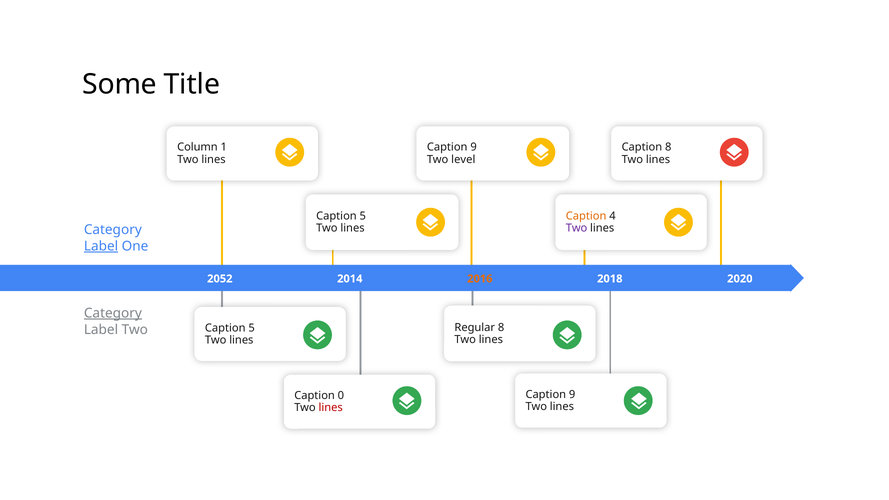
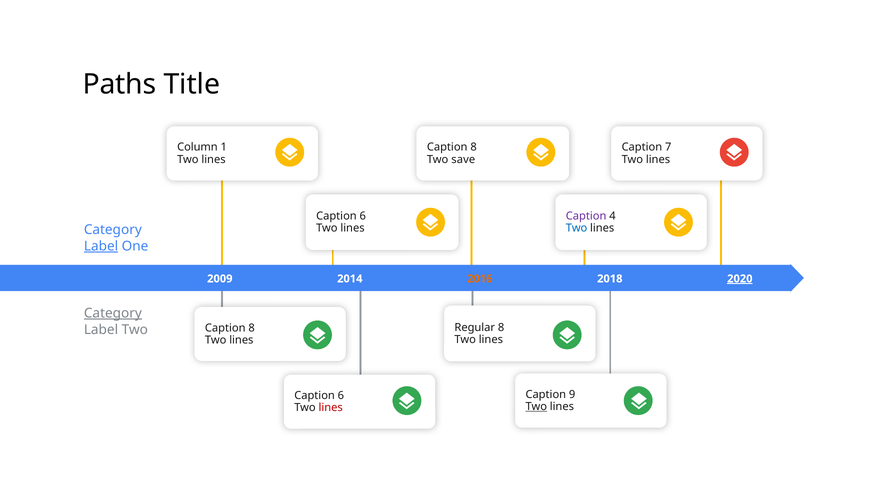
Some: Some -> Paths
9 at (474, 147): 9 -> 8
Caption 8: 8 -> 7
level: level -> save
5 at (363, 216): 5 -> 6
Caption at (586, 216) colour: orange -> purple
Two at (577, 228) colour: purple -> blue
2052: 2052 -> 2009
2020 underline: none -> present
5 at (252, 328): 5 -> 8
0 at (341, 396): 0 -> 6
Two at (536, 407) underline: none -> present
